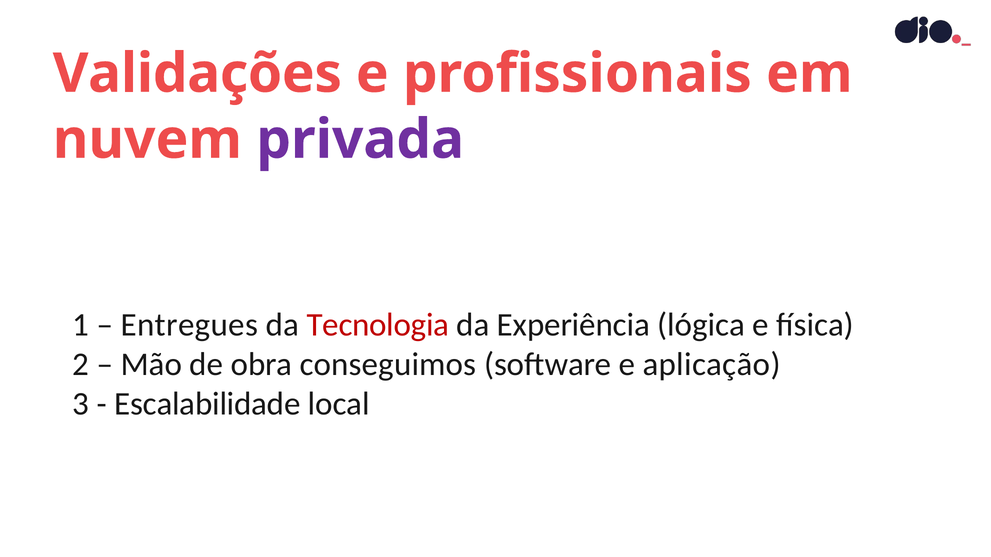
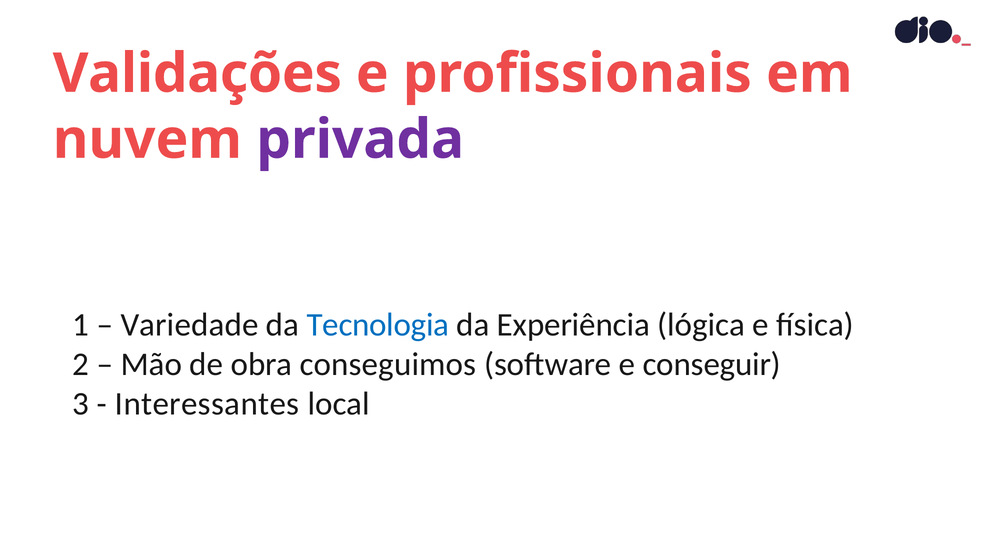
Entregues: Entregues -> Variedade
Tecnologia colour: red -> blue
aplicação: aplicação -> conseguir
Escalabilidade: Escalabilidade -> Interessantes
